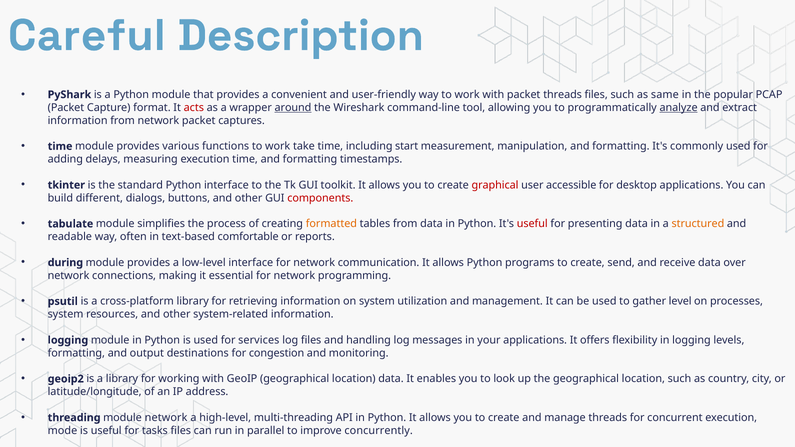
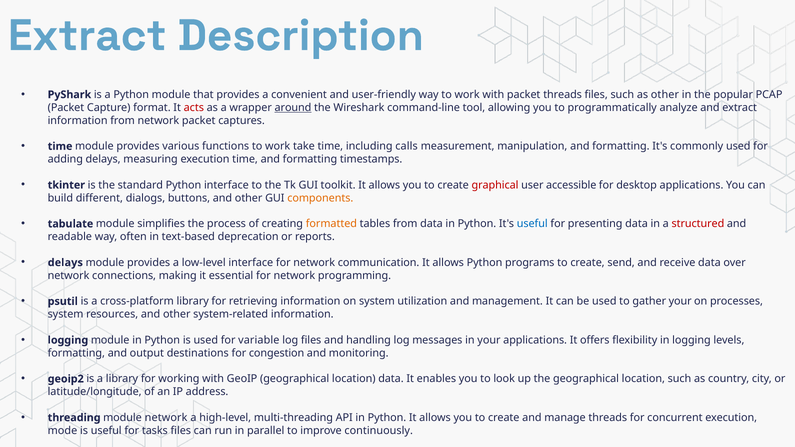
Careful at (87, 36): Careful -> Extract
as same: same -> other
analyze underline: present -> none
start: start -> calls
components colour: red -> orange
useful at (532, 224) colour: red -> blue
structured colour: orange -> red
comfortable: comfortable -> deprecation
during at (65, 263): during -> delays
gather level: level -> your
services: services -> variable
concurrently: concurrently -> continuously
